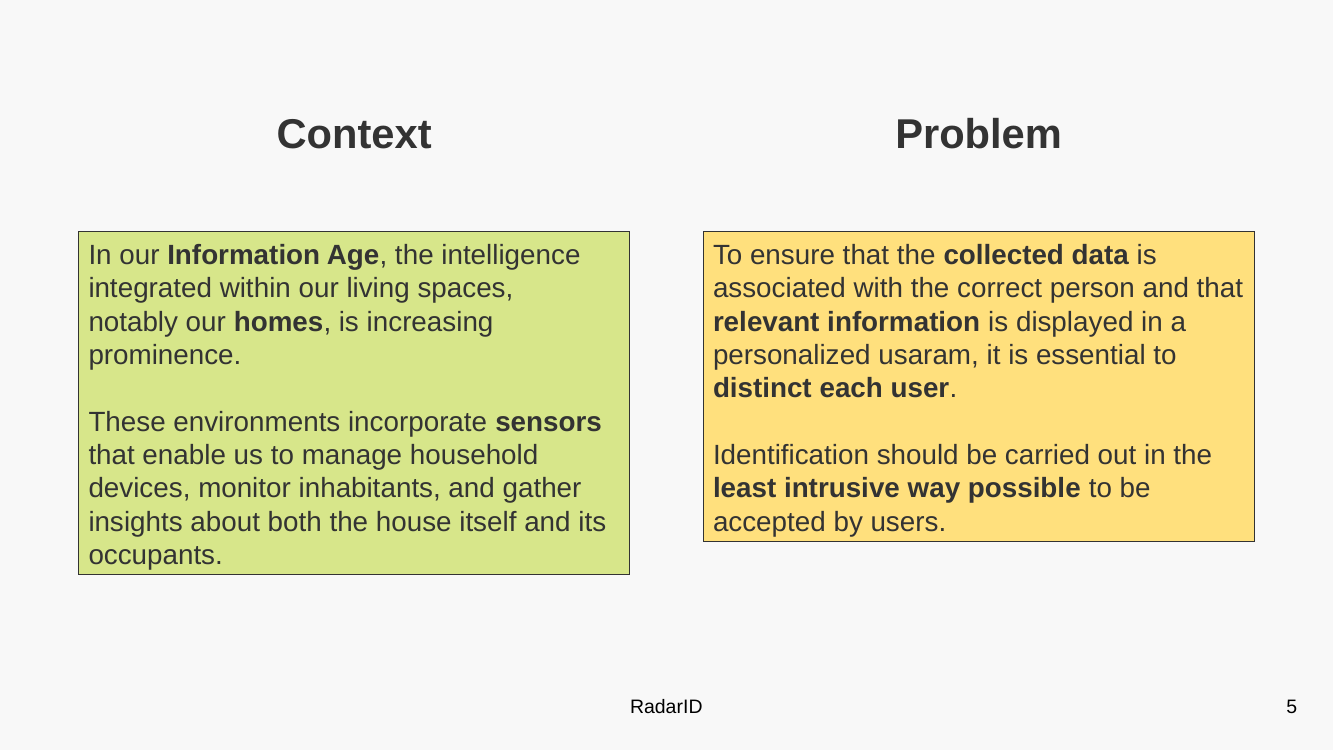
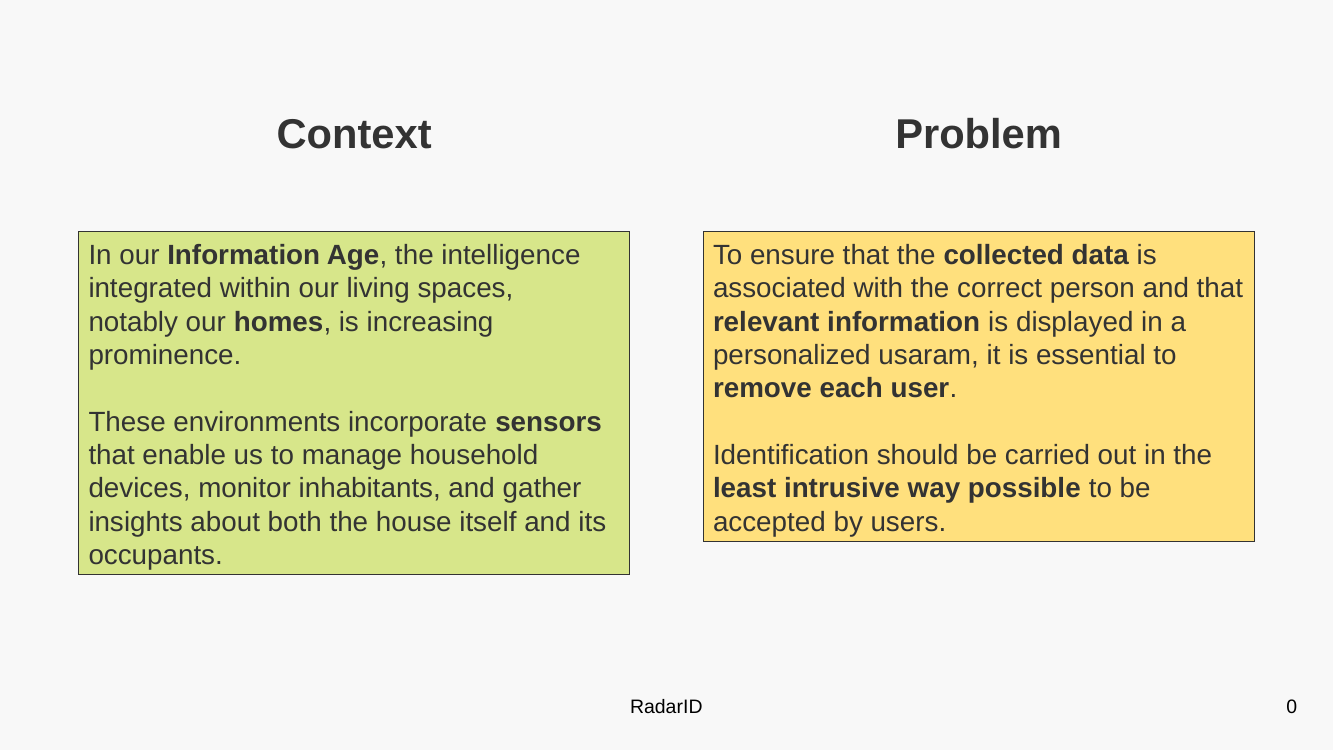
distinct: distinct -> remove
5: 5 -> 0
